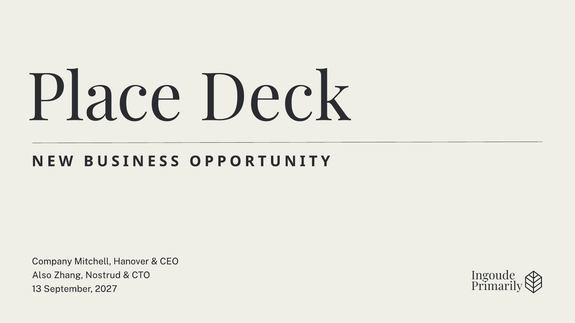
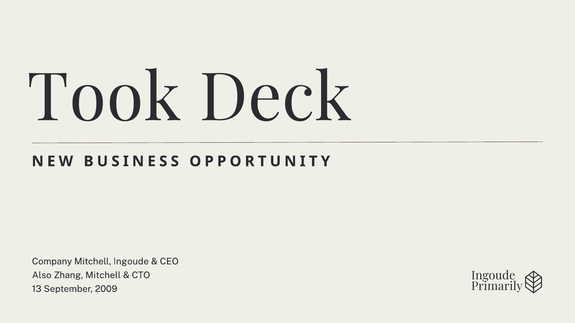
Place: Place -> Took
Mitchell Hanover: Hanover -> Ingoude
Zhang Nostrud: Nostrud -> Mitchell
2027: 2027 -> 2009
